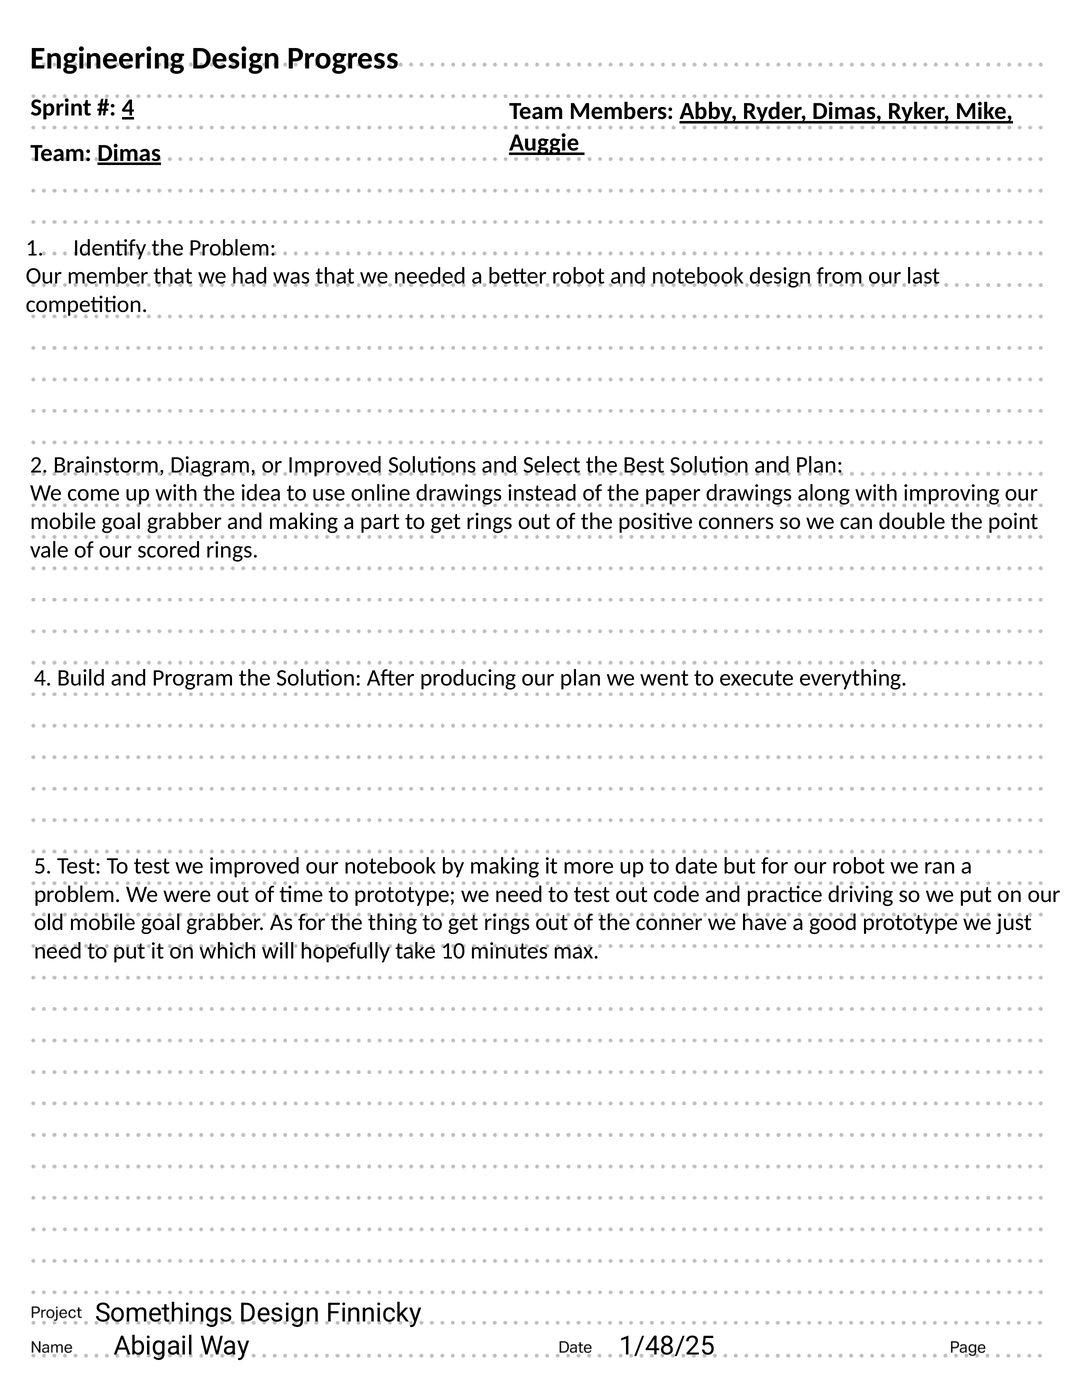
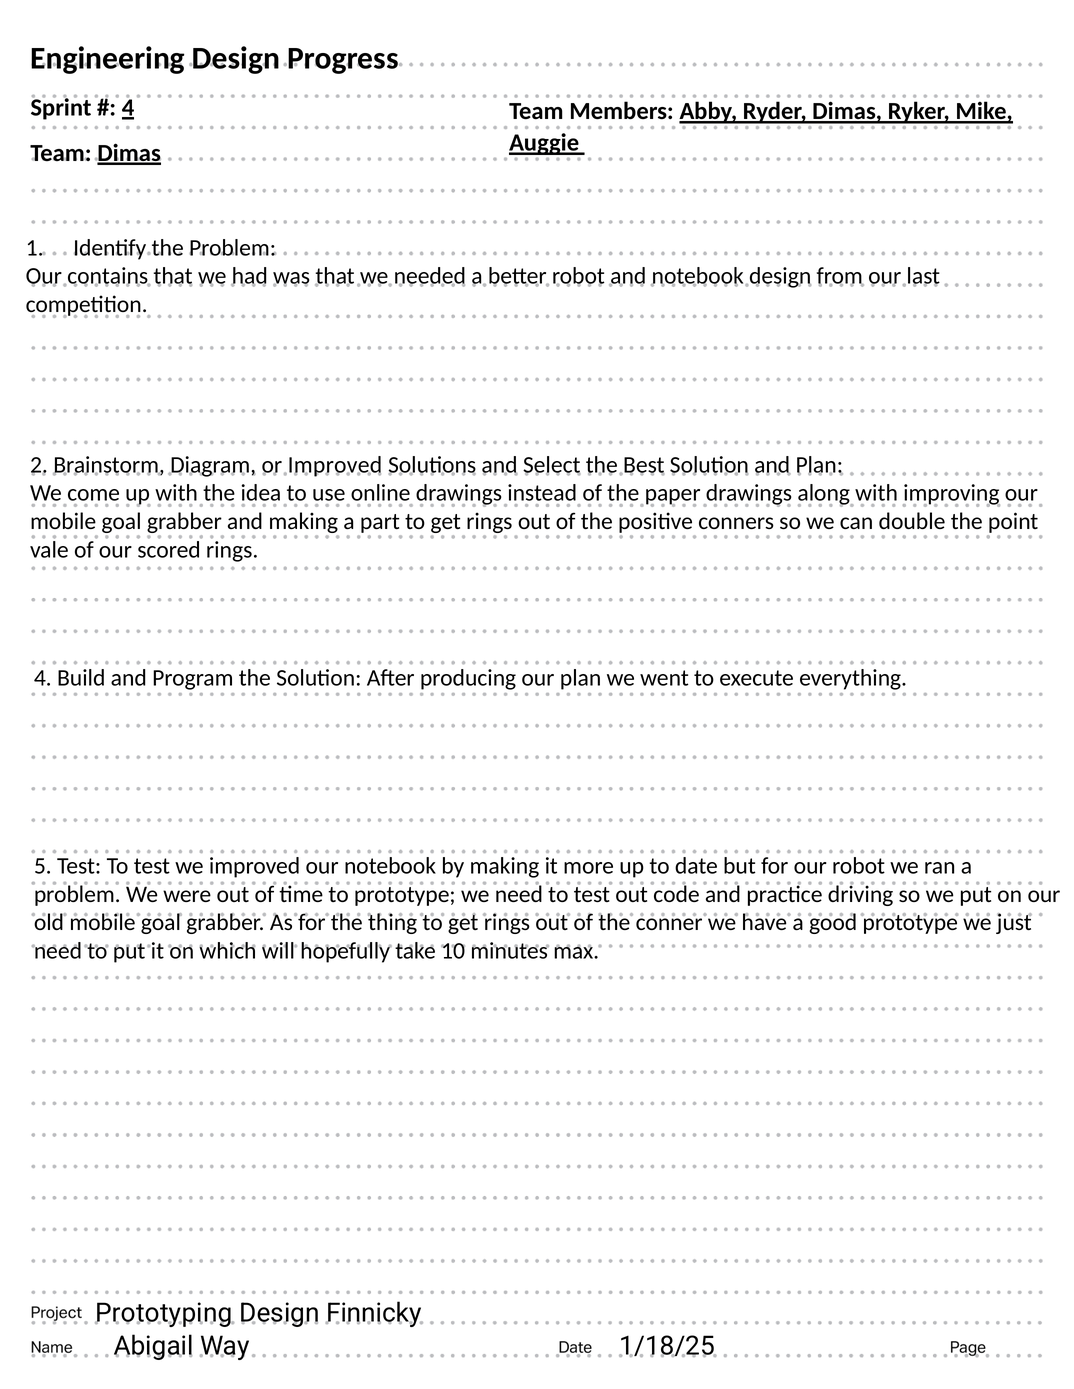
member: member -> contains
Somethings: Somethings -> Prototyping
1/48/25: 1/48/25 -> 1/18/25
